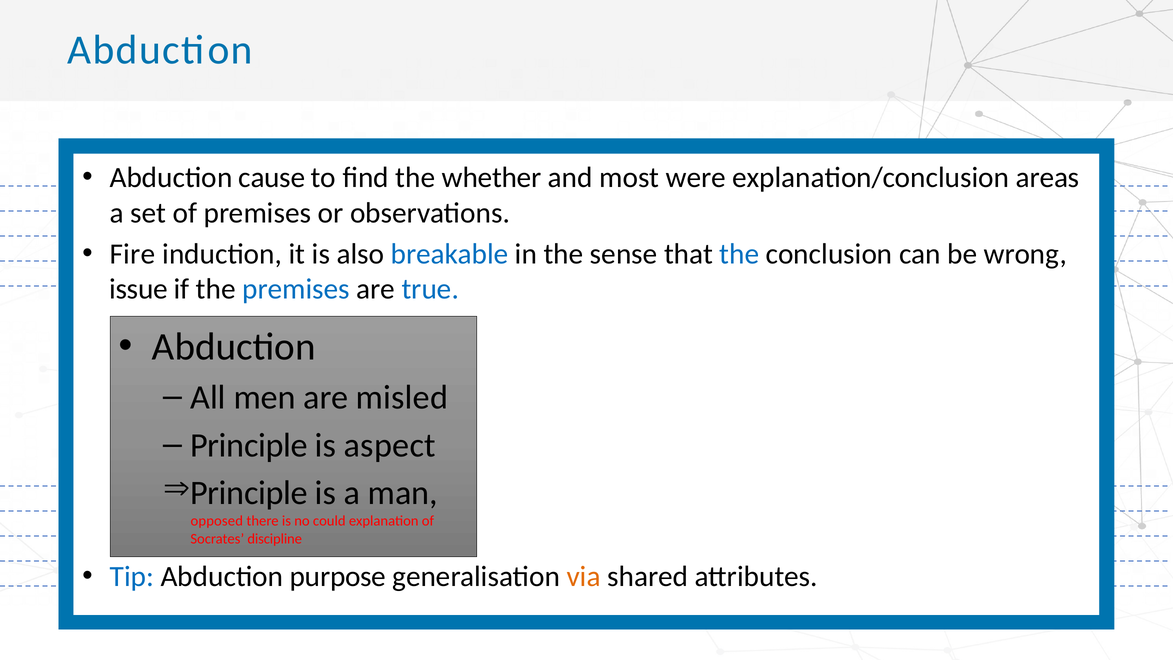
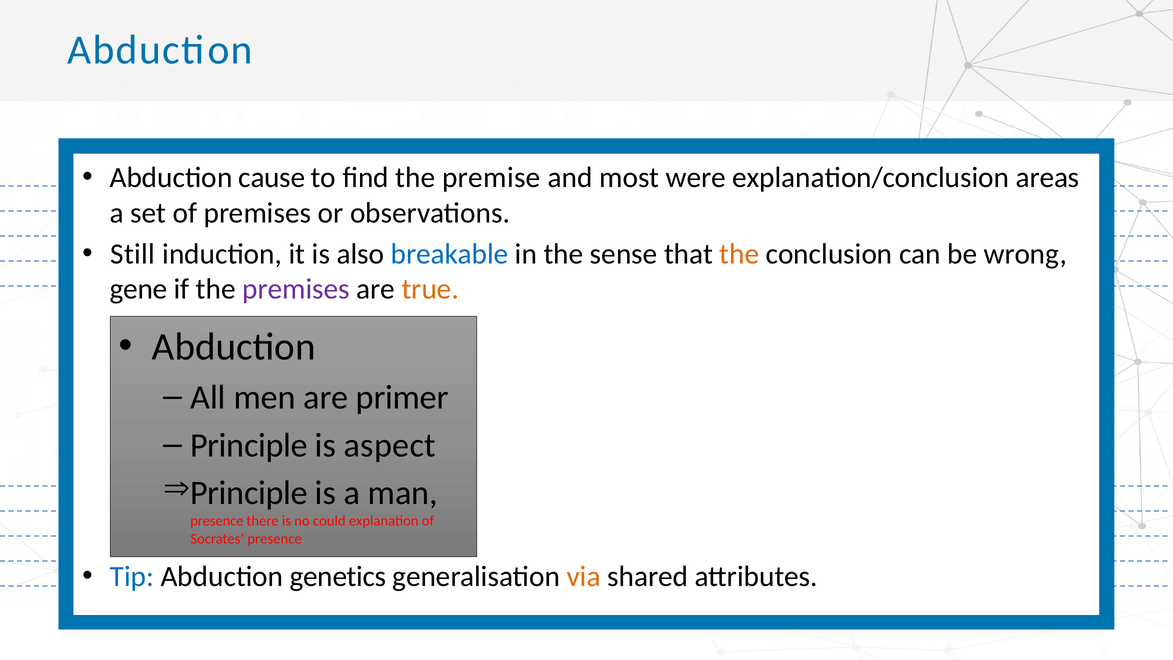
whether: whether -> premise
Fire: Fire -> Still
the at (739, 254) colour: blue -> orange
issue: issue -> gene
premises at (296, 289) colour: blue -> purple
true colour: blue -> orange
misled: misled -> primer
opposed at (217, 521): opposed -> presence
Socrates discipline: discipline -> presence
purpose: purpose -> genetics
